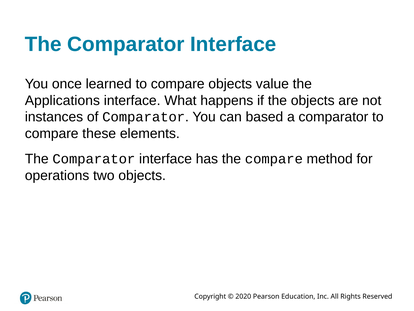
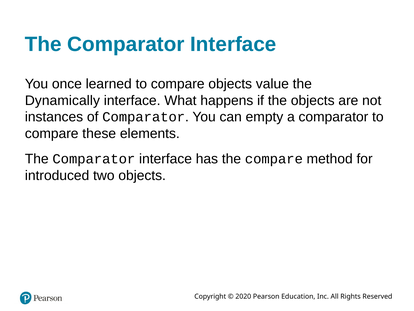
Applications: Applications -> Dynamically
based: based -> empty
operations: operations -> introduced
